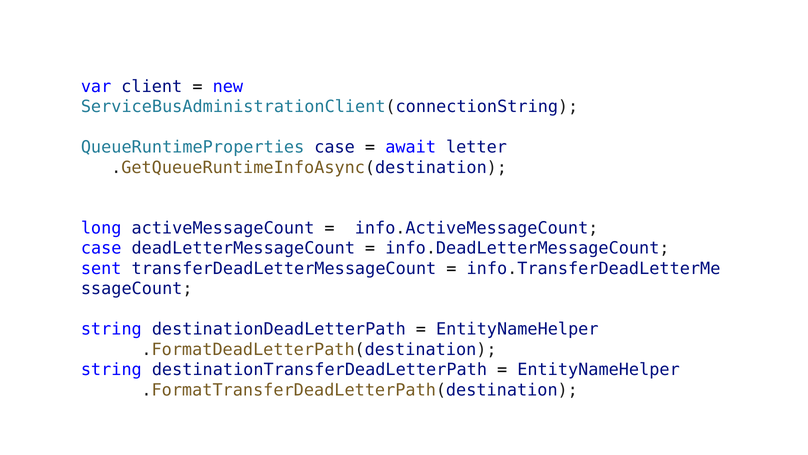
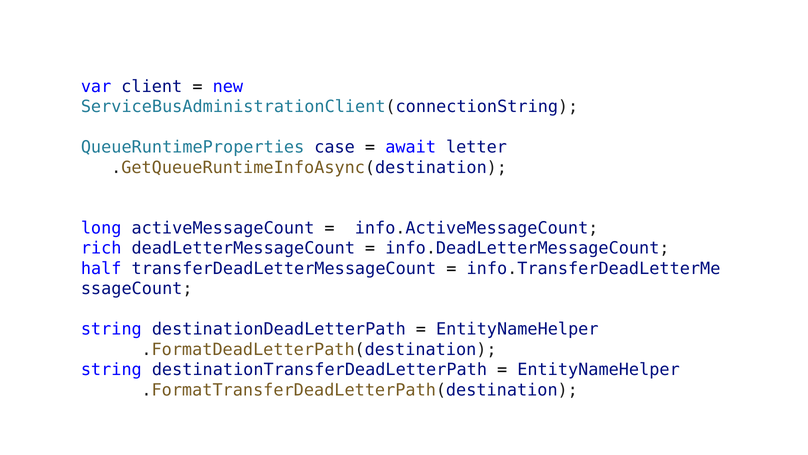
case at (101, 248): case -> rich
sent: sent -> half
